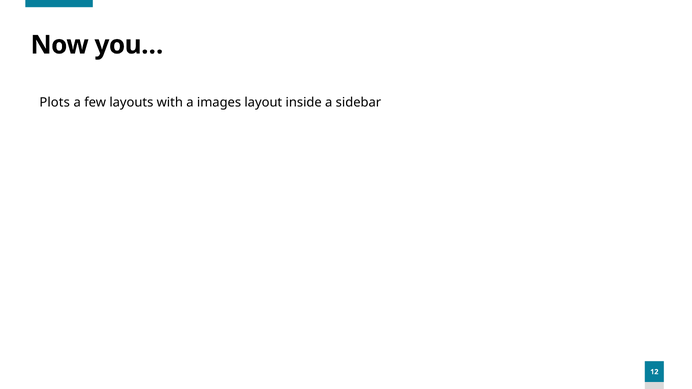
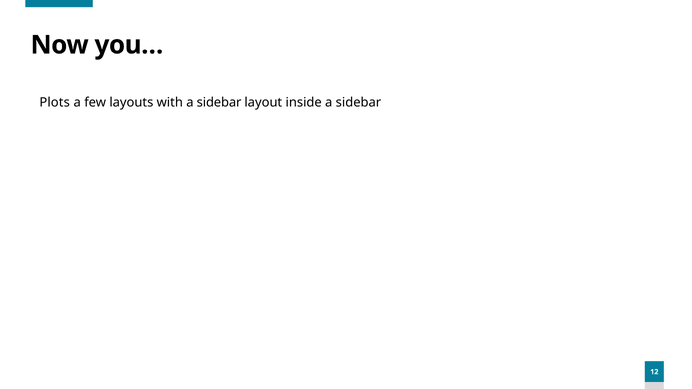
with a images: images -> sidebar
